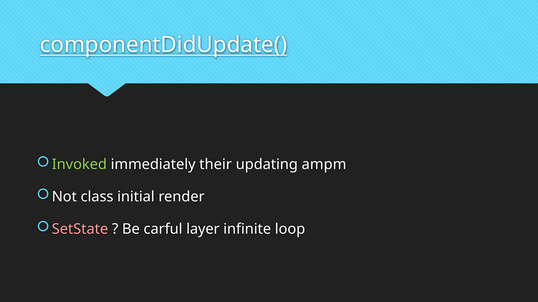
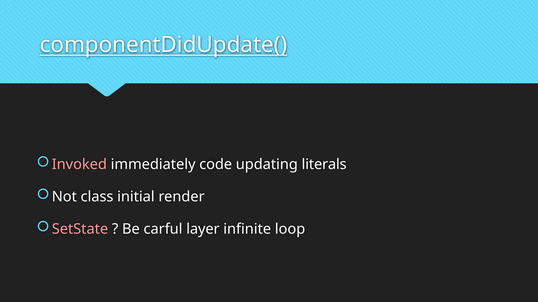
Invoked colour: light green -> pink
their: their -> code
ampm: ampm -> literals
